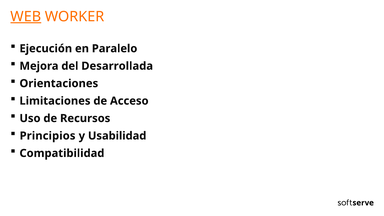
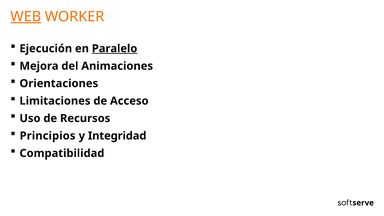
Paralelo underline: none -> present
Desarrollada: Desarrollada -> Animaciones
Usabilidad: Usabilidad -> Integridad
